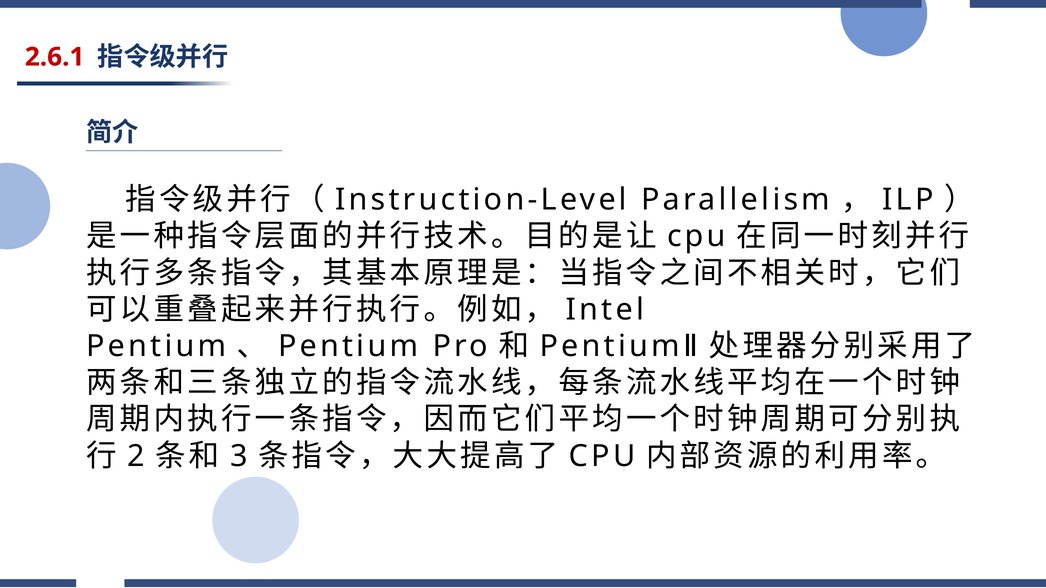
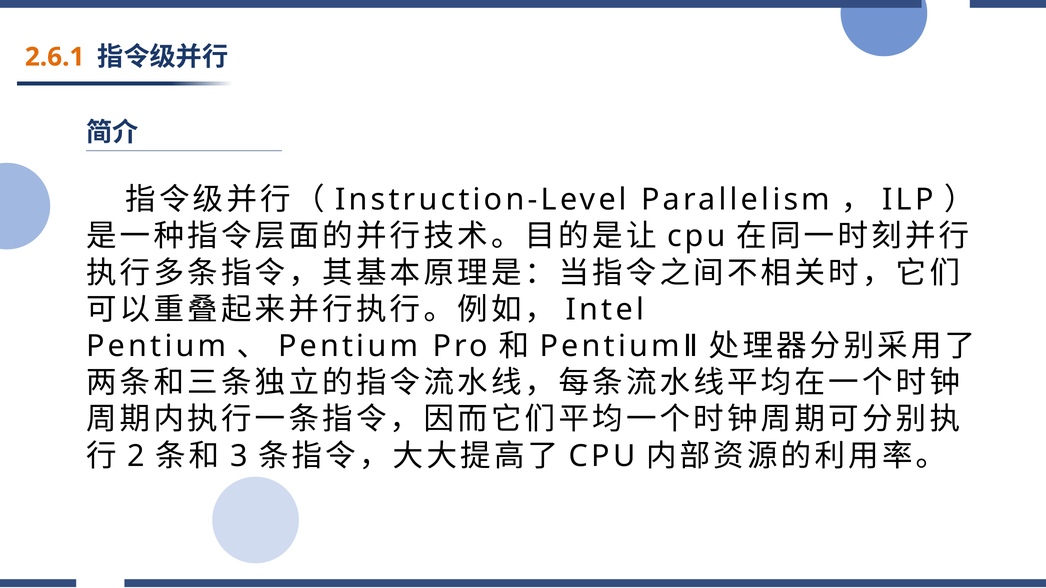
2.6.1 colour: red -> orange
